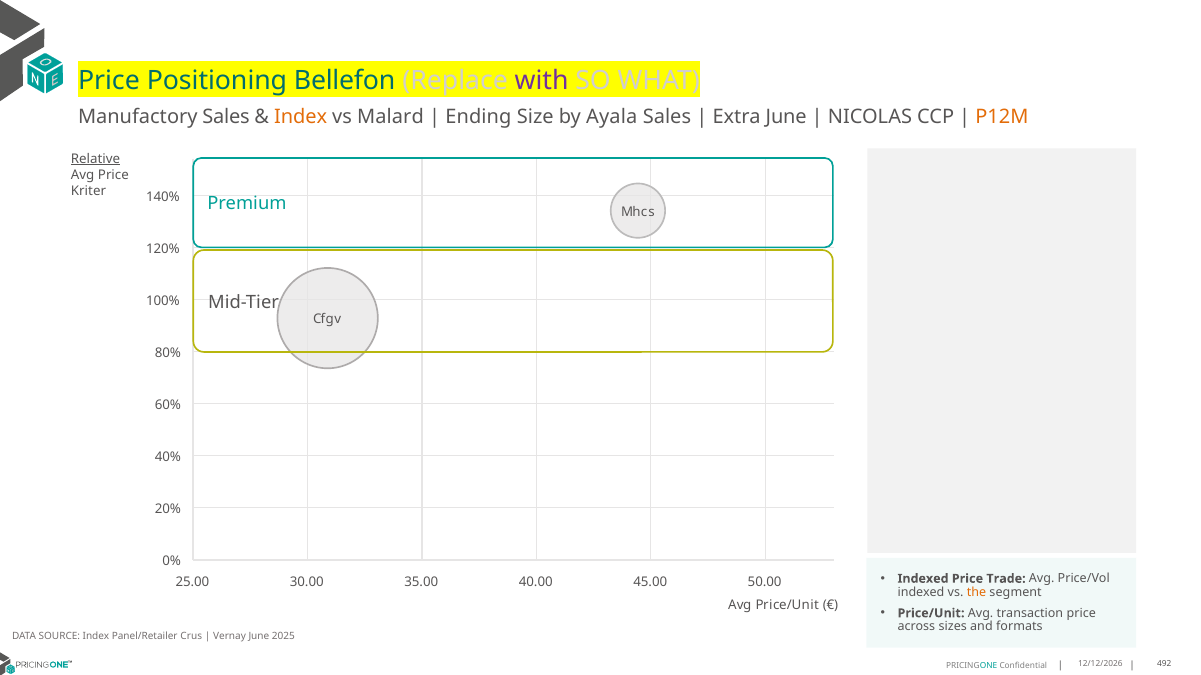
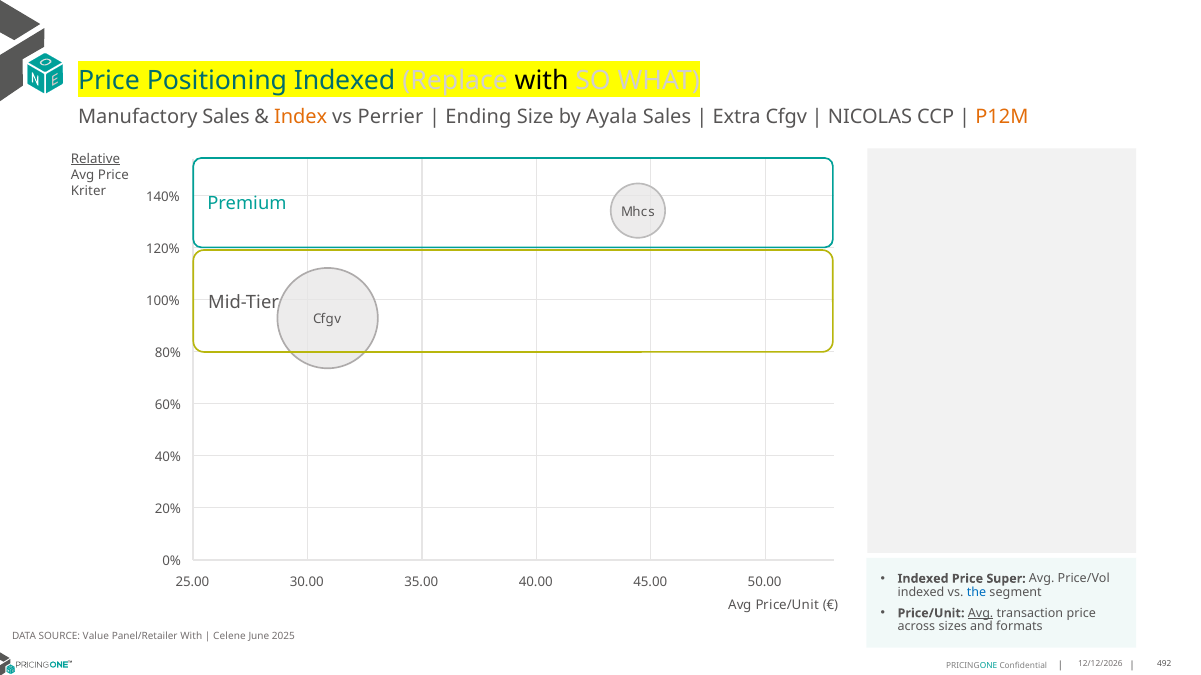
Positioning Bellefon: Bellefon -> Indexed
with at (542, 81) colour: purple -> black
Malard: Malard -> Perrier
Extra June: June -> Cfgv
Trade: Trade -> Super
the colour: orange -> blue
Avg at (981, 614) underline: none -> present
SOURCE Index: Index -> Value
Panel/Retailer Crus: Crus -> With
Vernay: Vernay -> Celene
